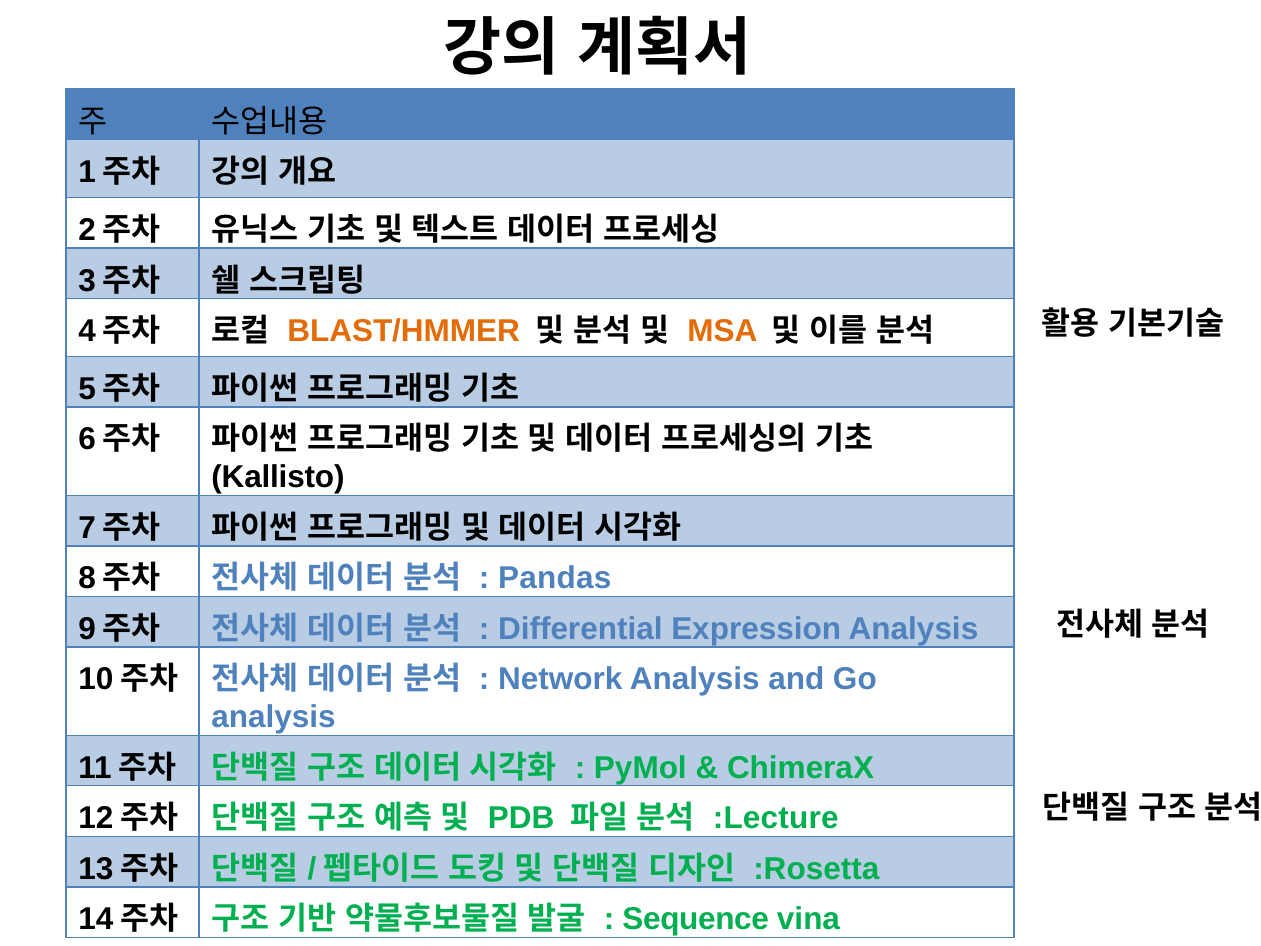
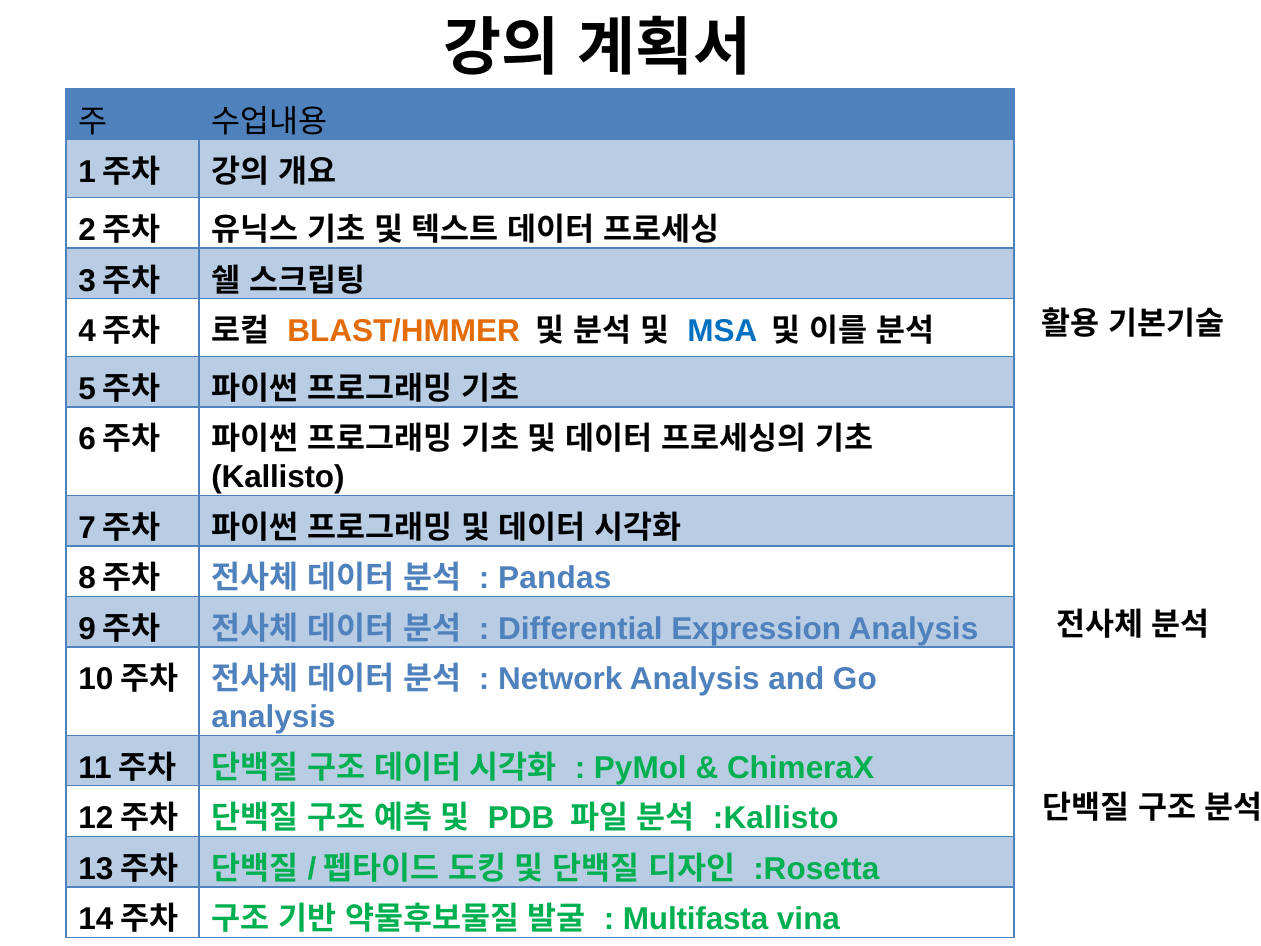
MSA colour: orange -> blue
:Lecture: :Lecture -> :Kallisto
Sequence: Sequence -> Multifasta
